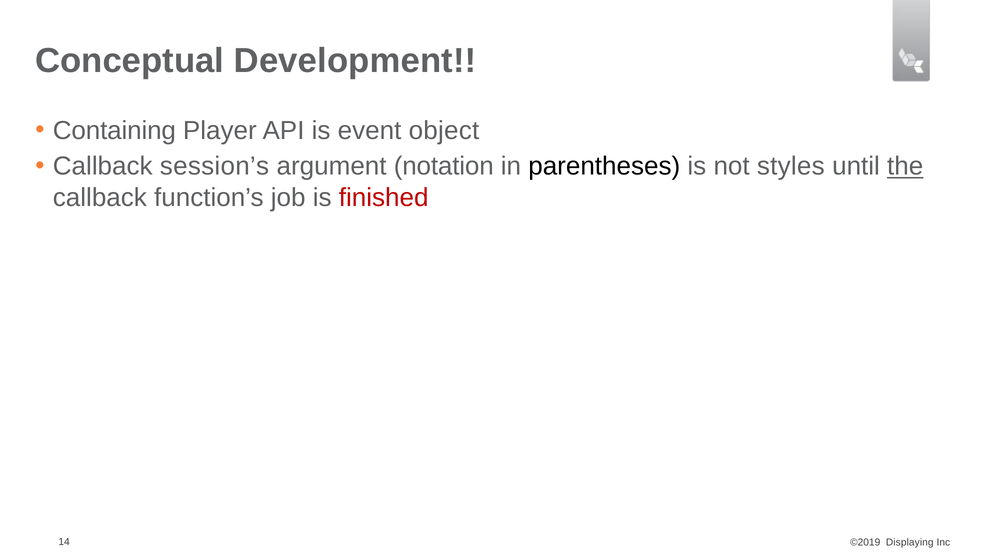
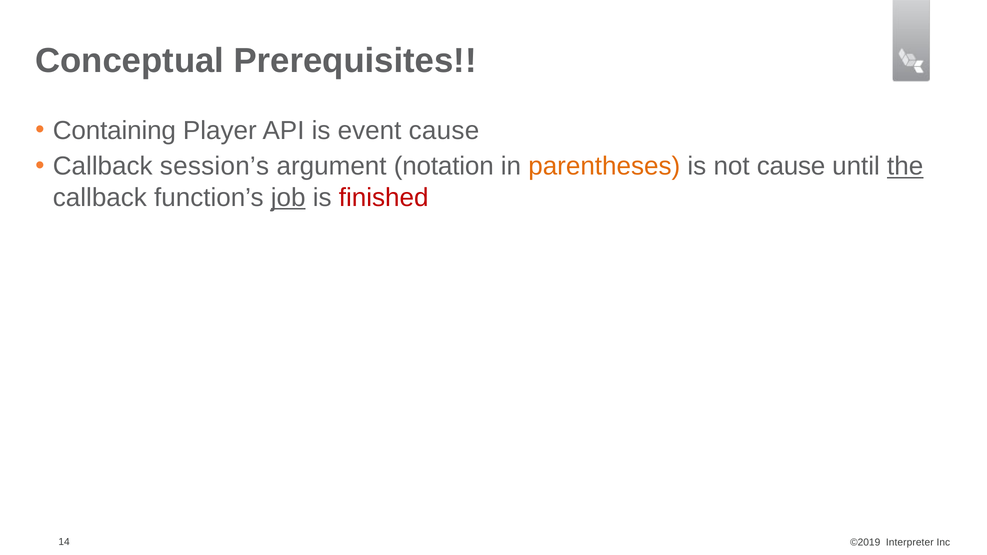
Development: Development -> Prerequisites
event object: object -> cause
parentheses colour: black -> orange
not styles: styles -> cause
job underline: none -> present
Displaying: Displaying -> Interpreter
